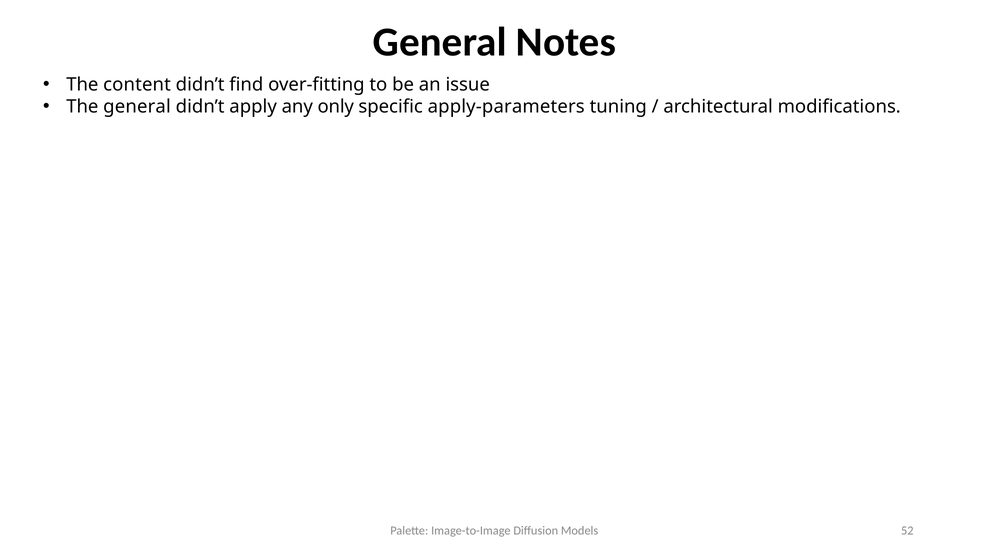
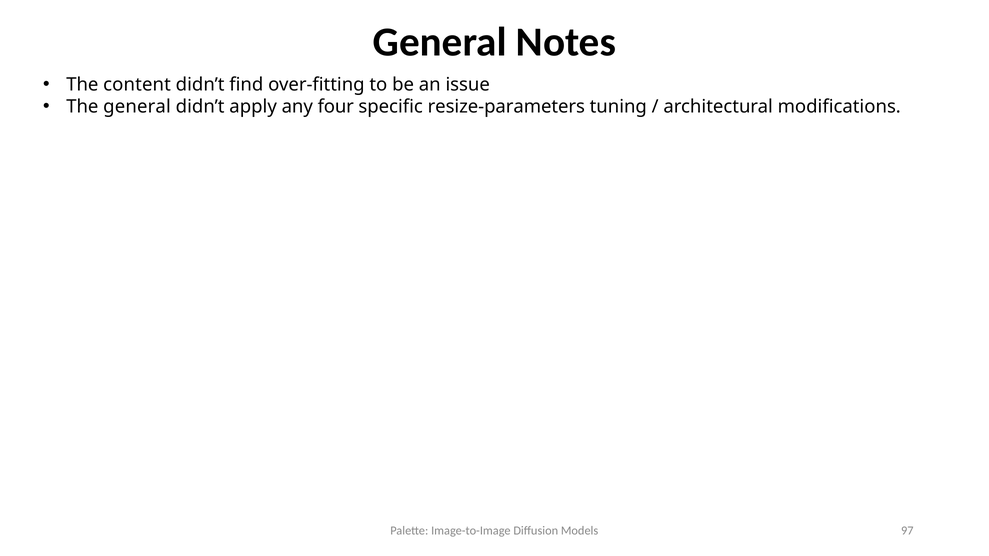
only: only -> four
apply-parameters: apply-parameters -> resize-parameters
52: 52 -> 97
